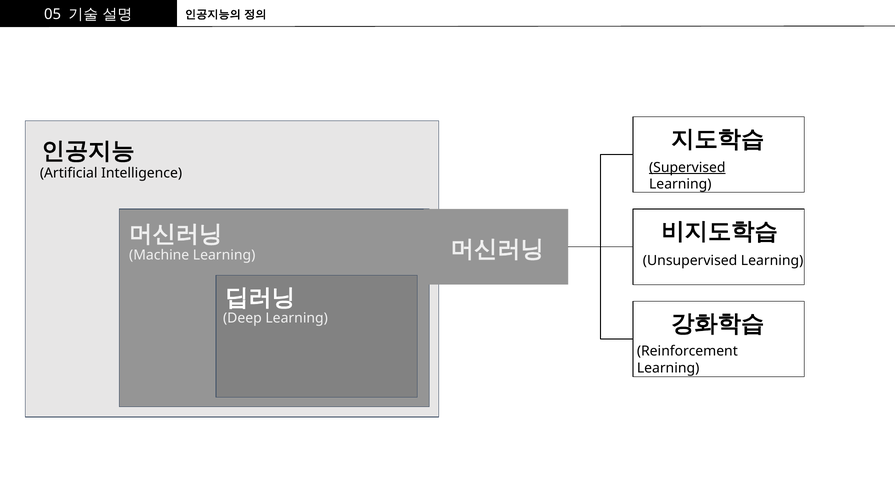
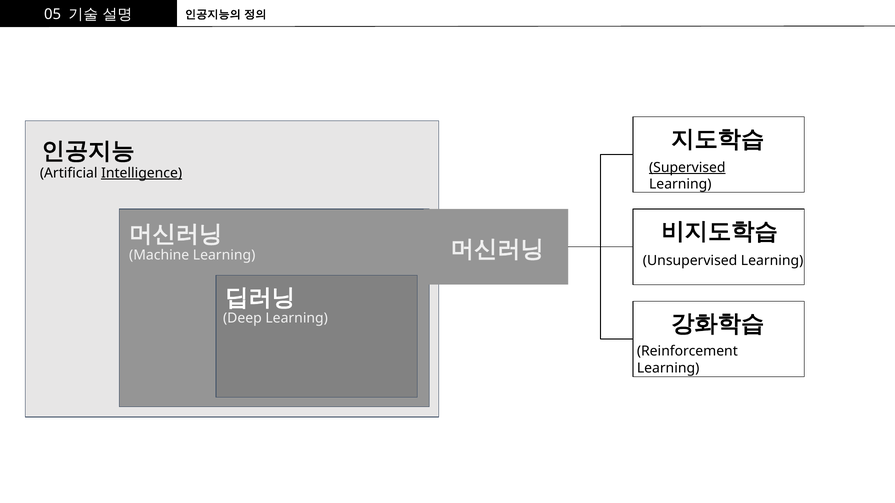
Intelligence underline: none -> present
